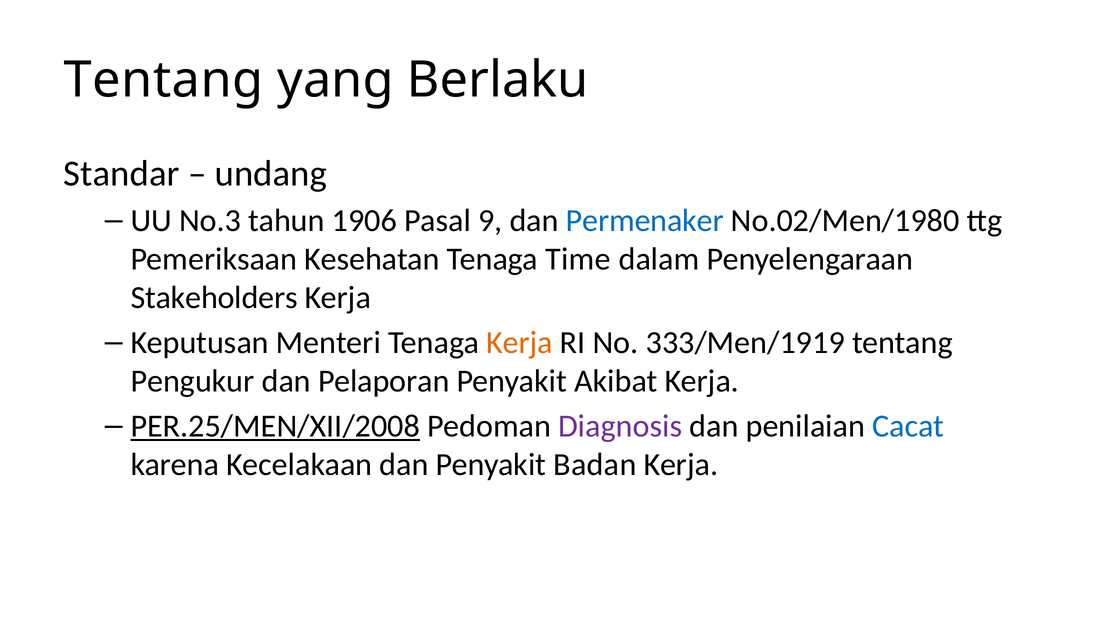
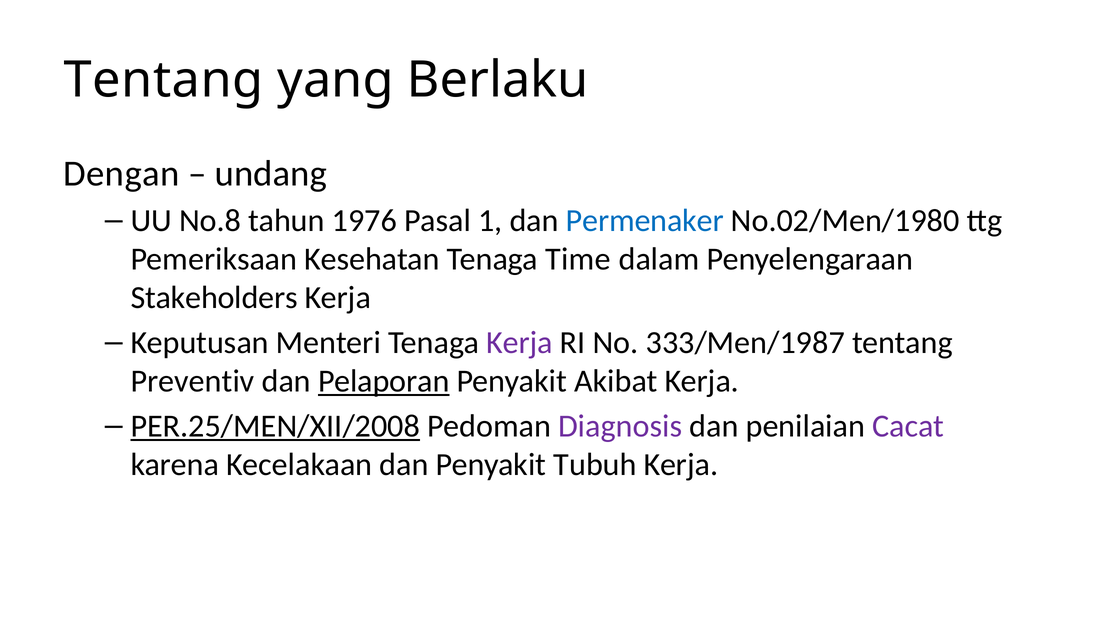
Standar: Standar -> Dengan
No.3: No.3 -> No.8
1906: 1906 -> 1976
9: 9 -> 1
Kerja at (520, 343) colour: orange -> purple
333/Men/1919: 333/Men/1919 -> 333/Men/1987
Pengukur: Pengukur -> Preventiv
Pelaporan underline: none -> present
Cacat colour: blue -> purple
Badan: Badan -> Tubuh
